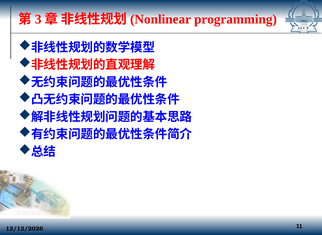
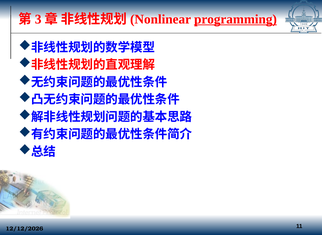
programming underline: none -> present
